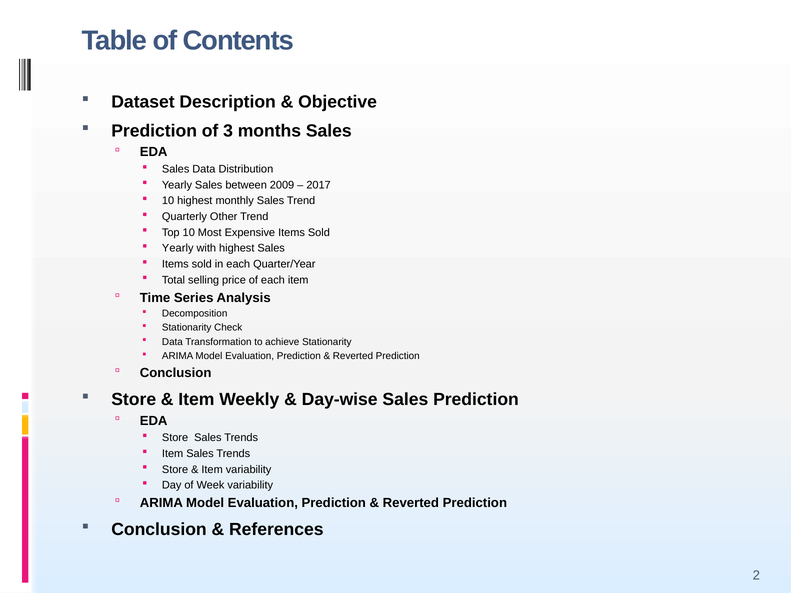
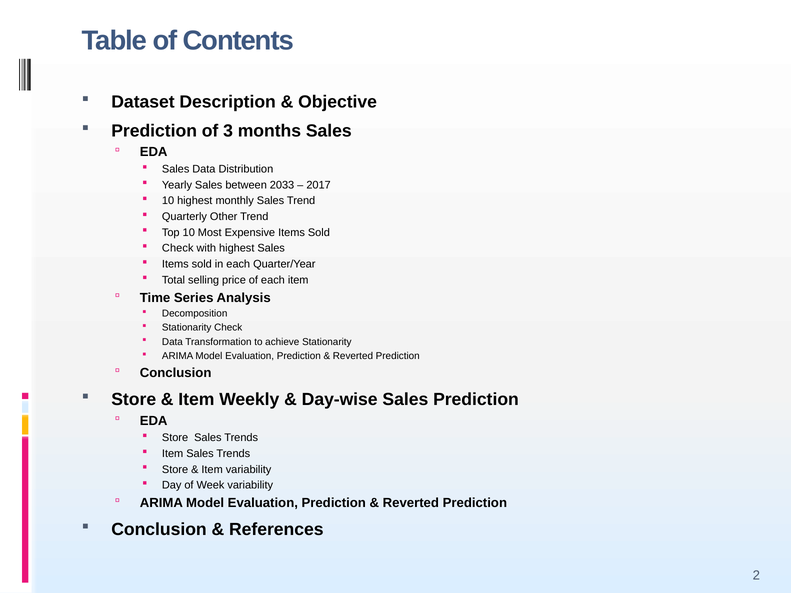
2009: 2009 -> 2033
Yearly at (178, 248): Yearly -> Check
